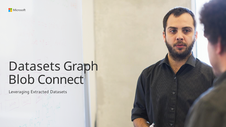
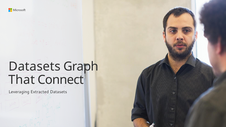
Blob: Blob -> That
